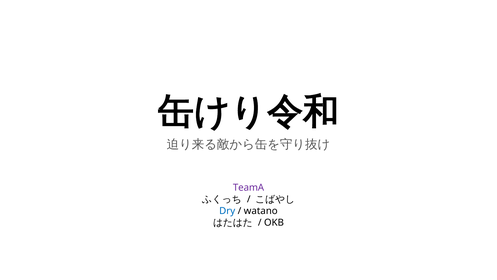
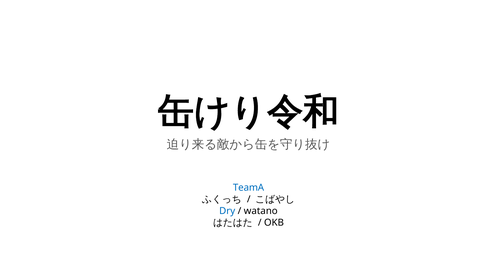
TeamA colour: purple -> blue
